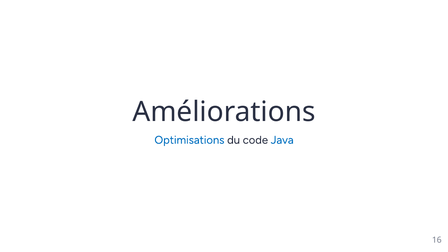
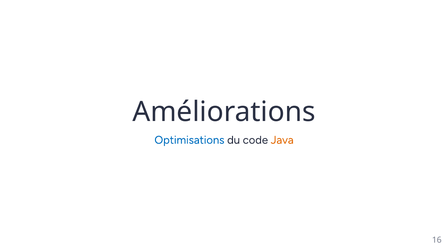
Java colour: blue -> orange
